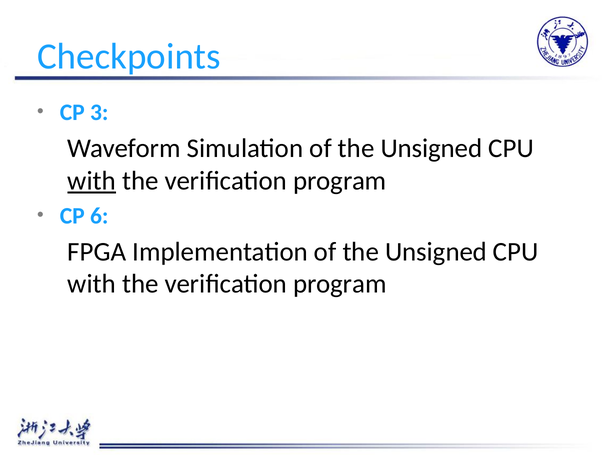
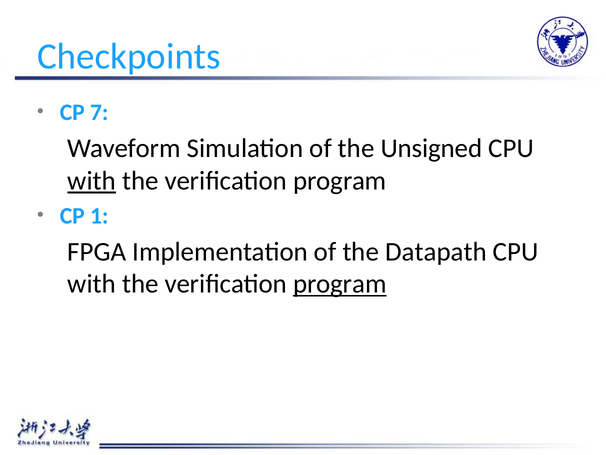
3: 3 -> 7
6: 6 -> 1
Implementation of the Unsigned: Unsigned -> Datapath
program at (340, 284) underline: none -> present
